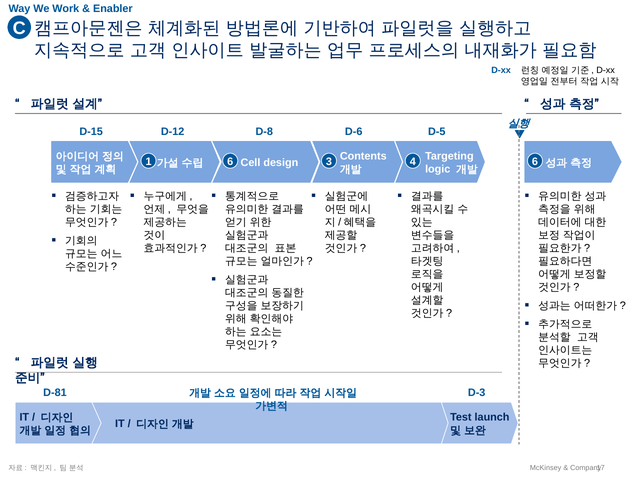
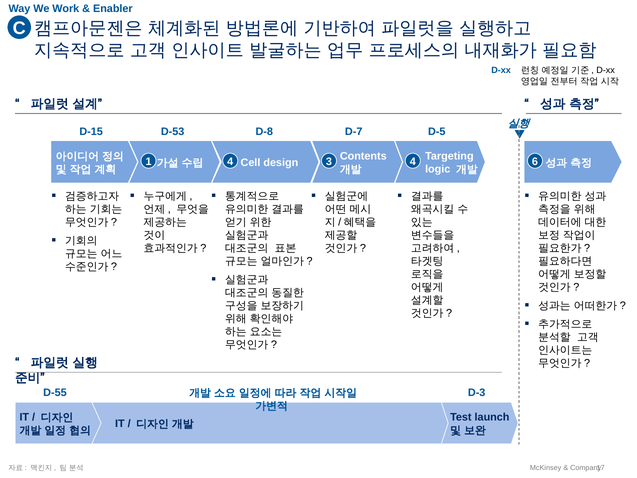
D-12: D-12 -> D-53
D-6: D-6 -> D-7
1 6: 6 -> 4
D-81: D-81 -> D-55
